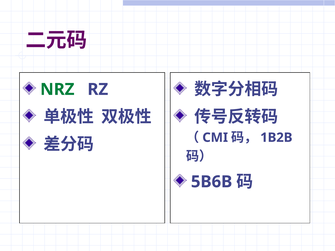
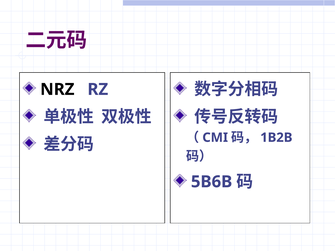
NRZ colour: green -> black
